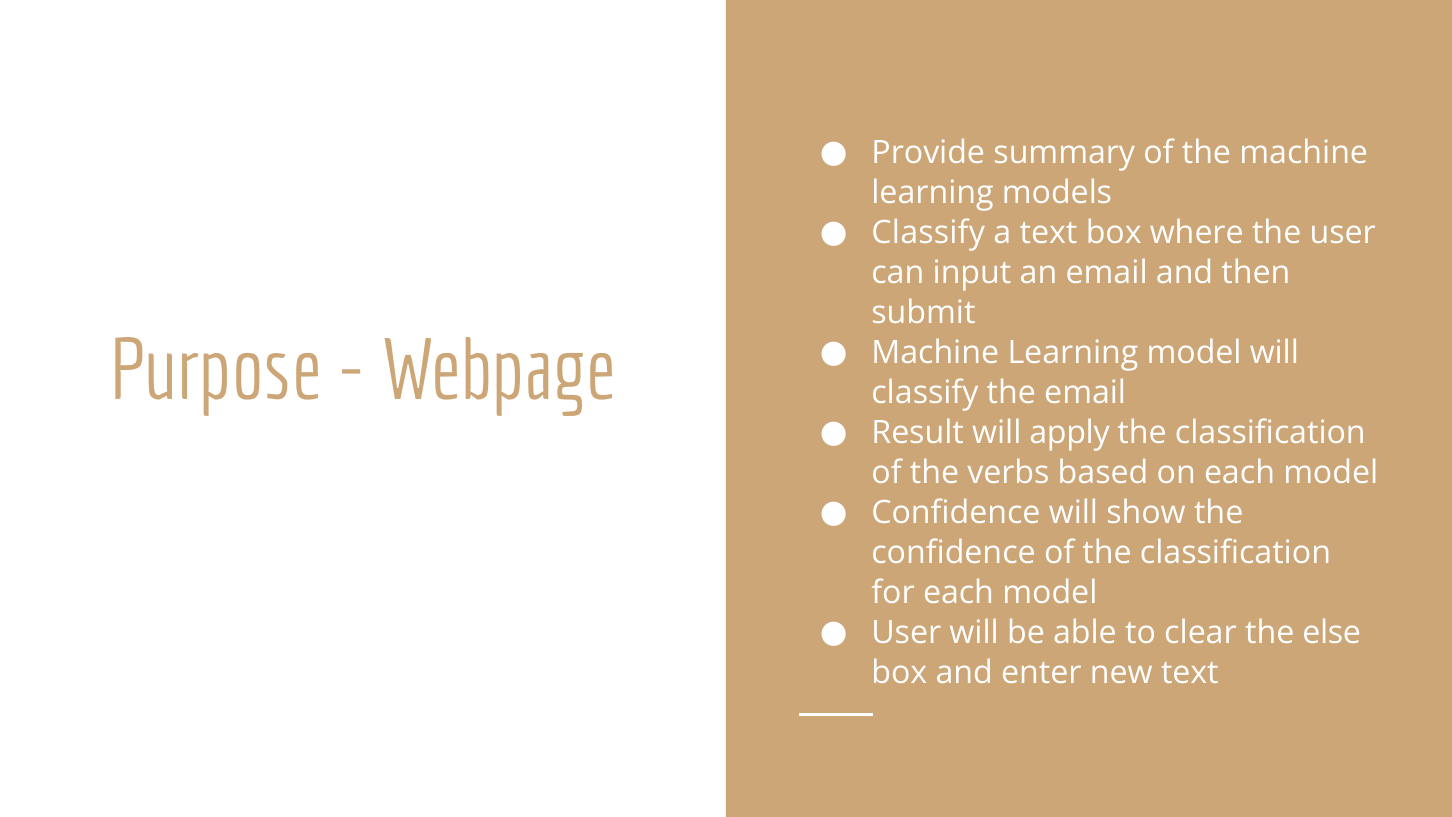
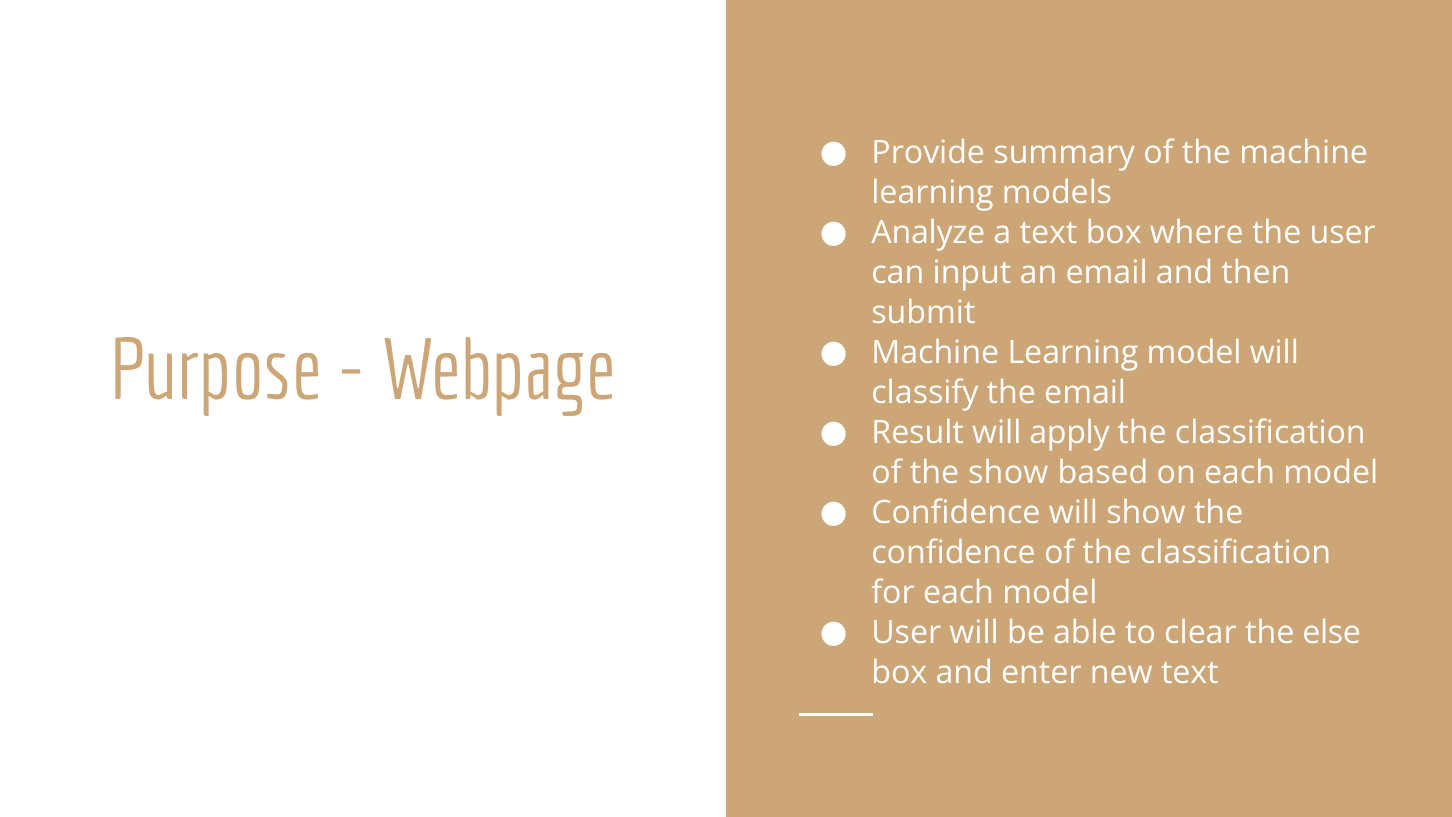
Classify at (928, 232): Classify -> Analyze
the verbs: verbs -> show
